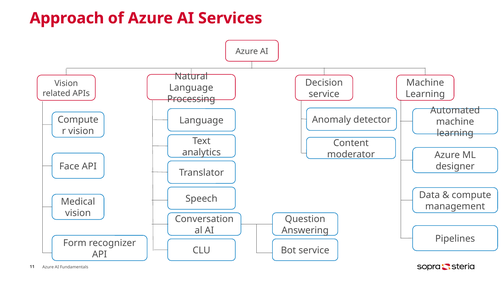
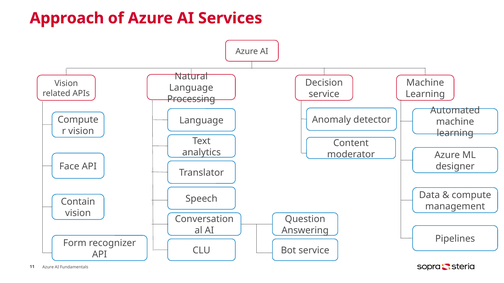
Medical: Medical -> Contain
